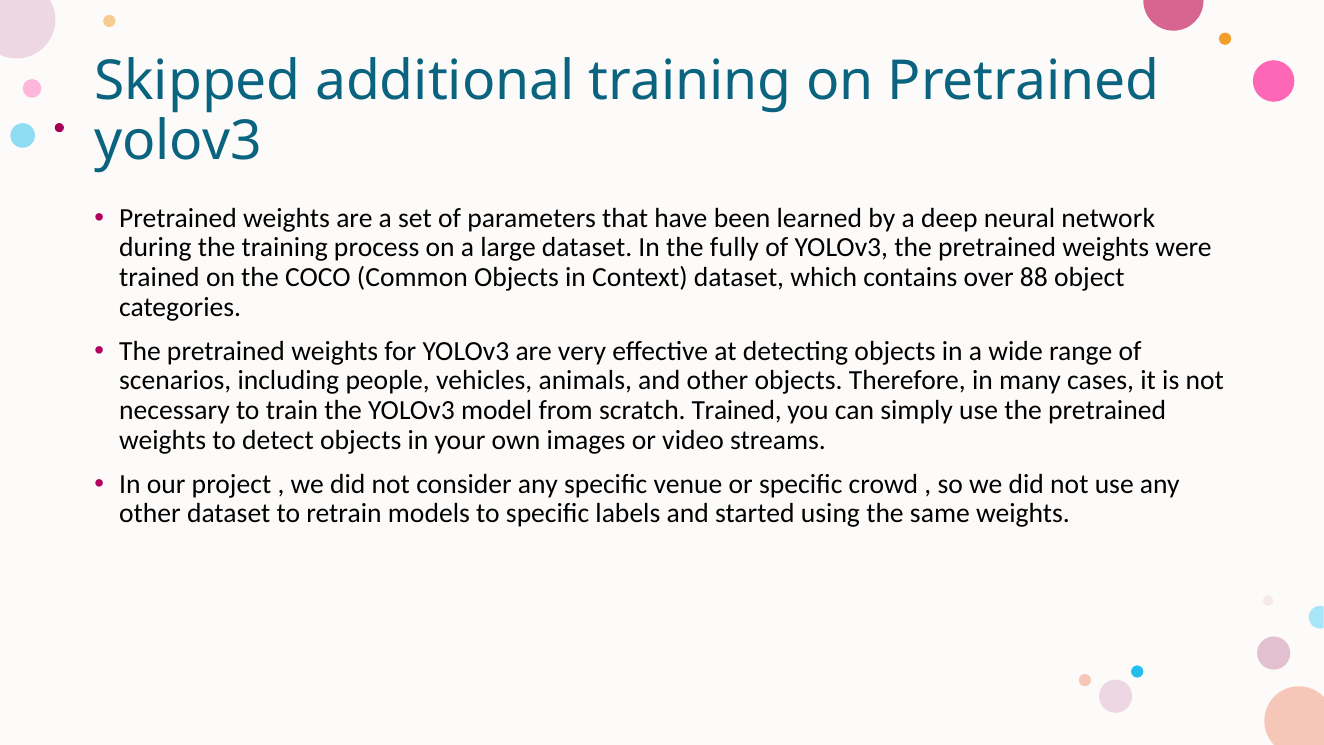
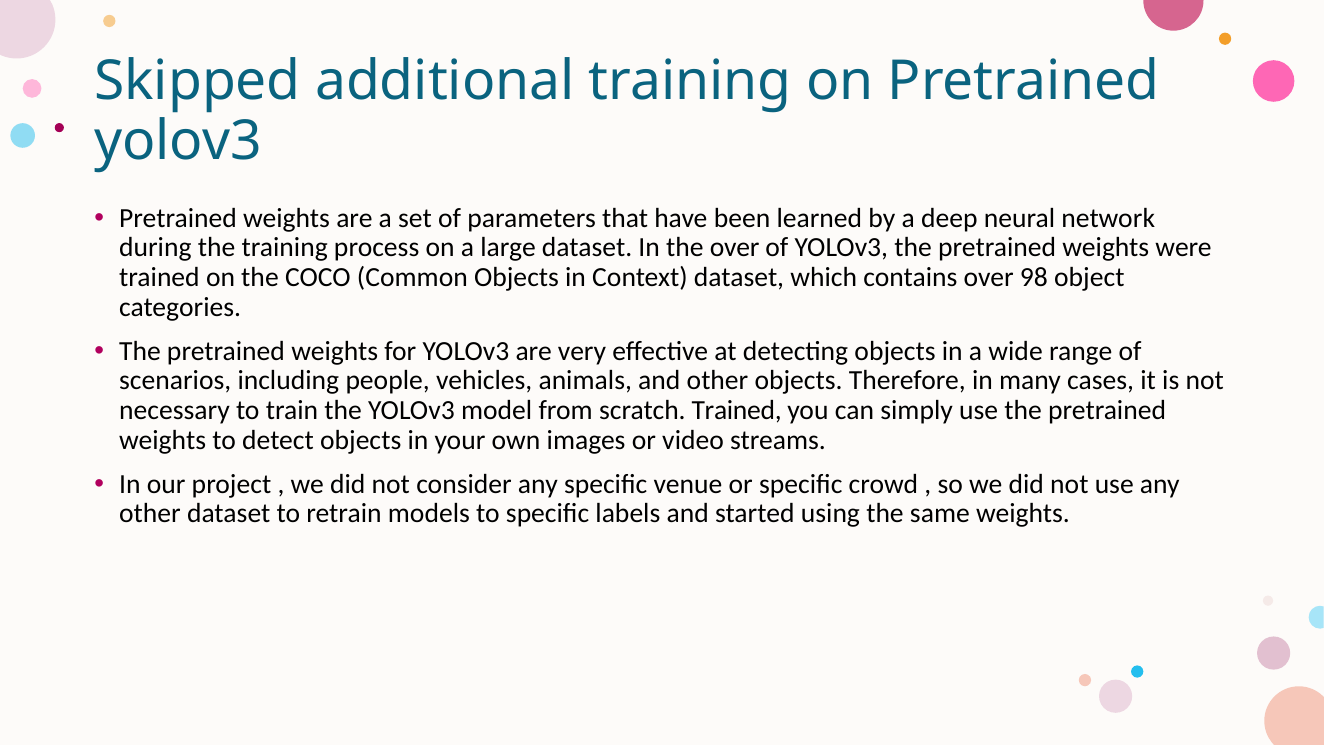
the fully: fully -> over
88: 88 -> 98
